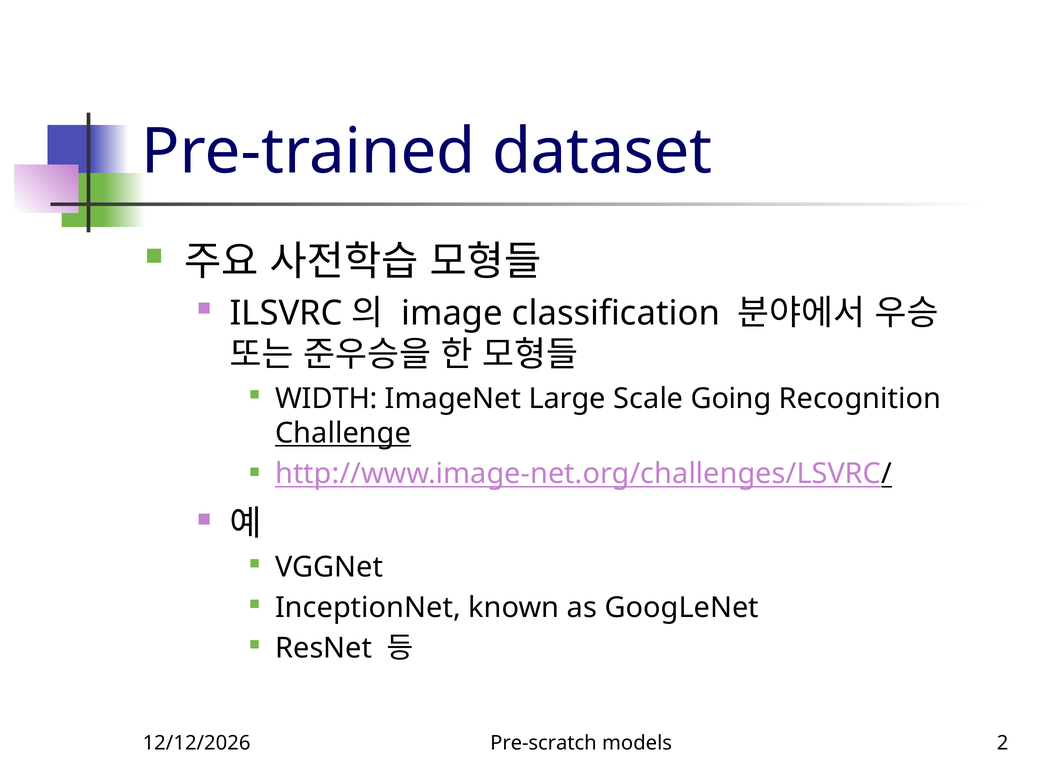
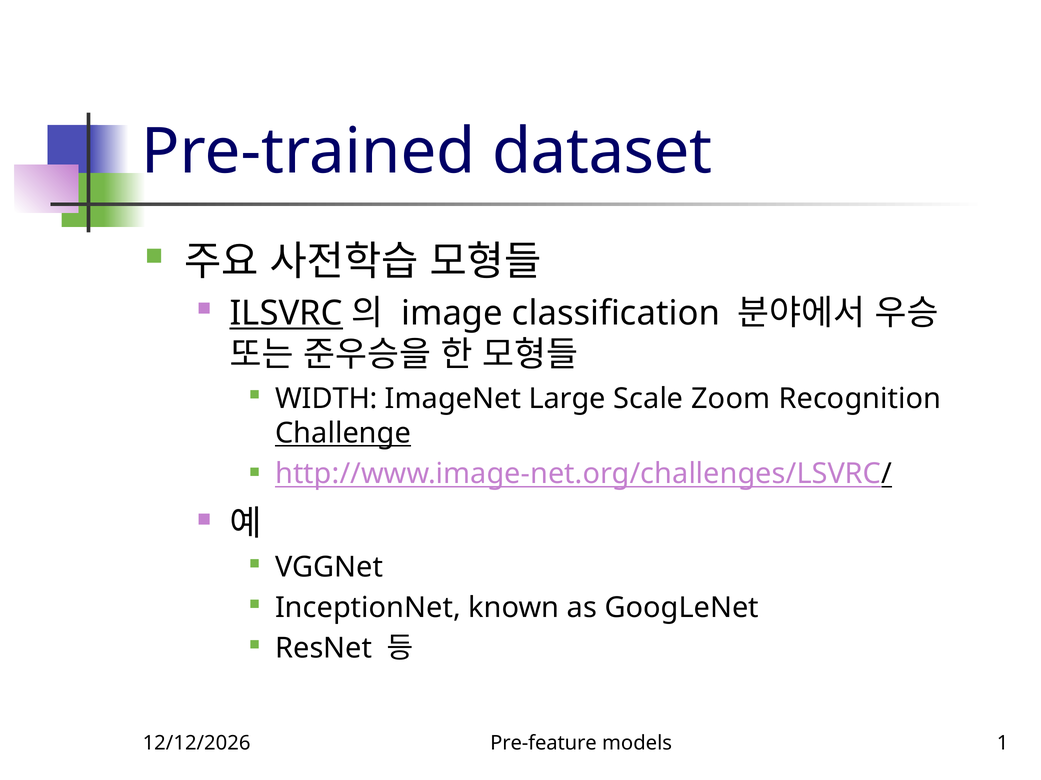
ILSVRC underline: none -> present
Going: Going -> Zoom
Pre-scratch: Pre-scratch -> Pre-feature
2: 2 -> 1
